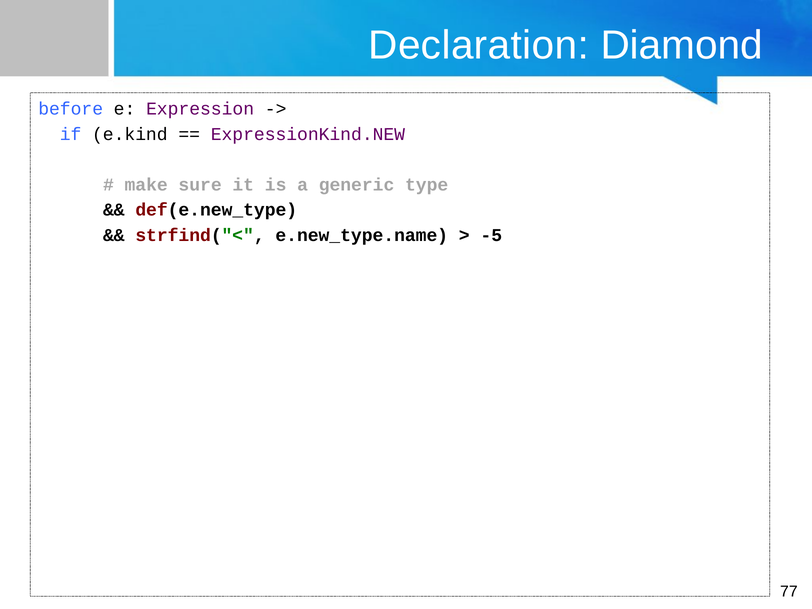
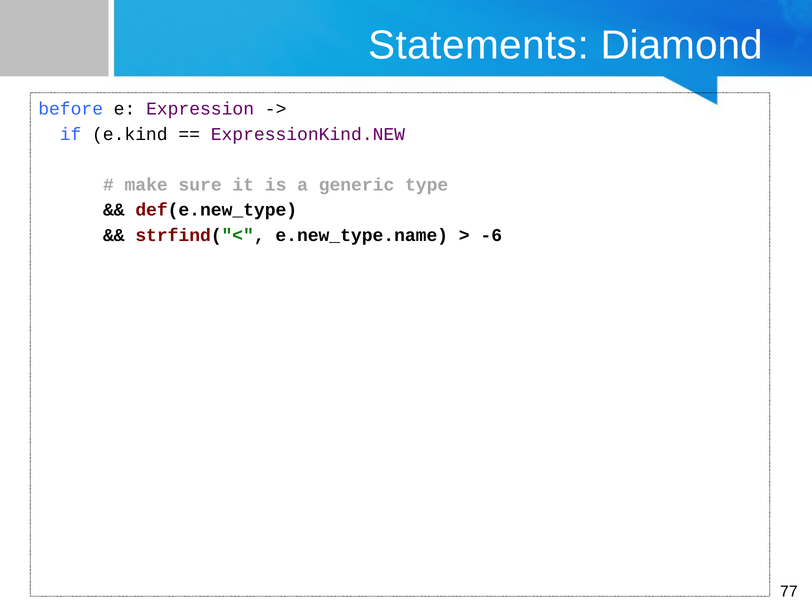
Declaration: Declaration -> Statements
-5: -5 -> -6
